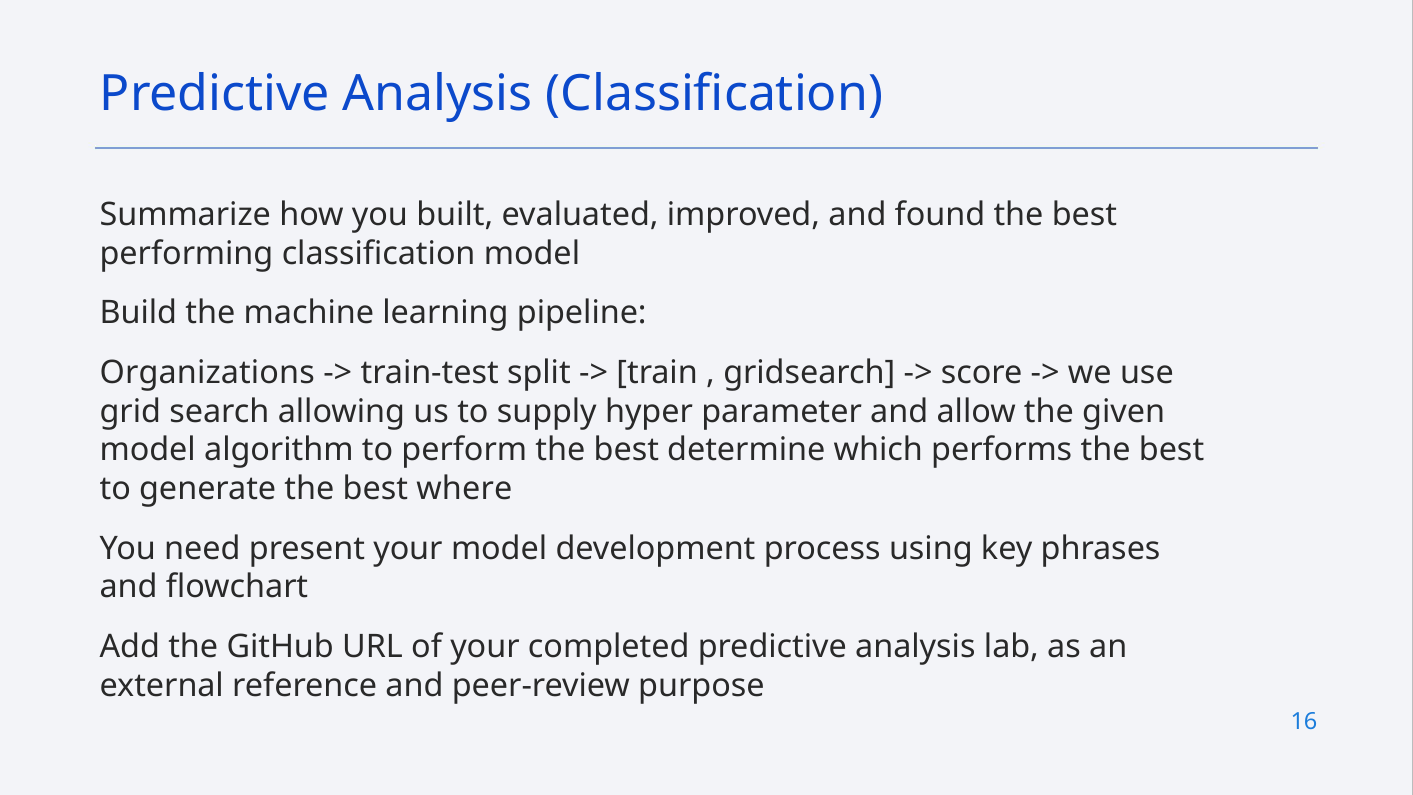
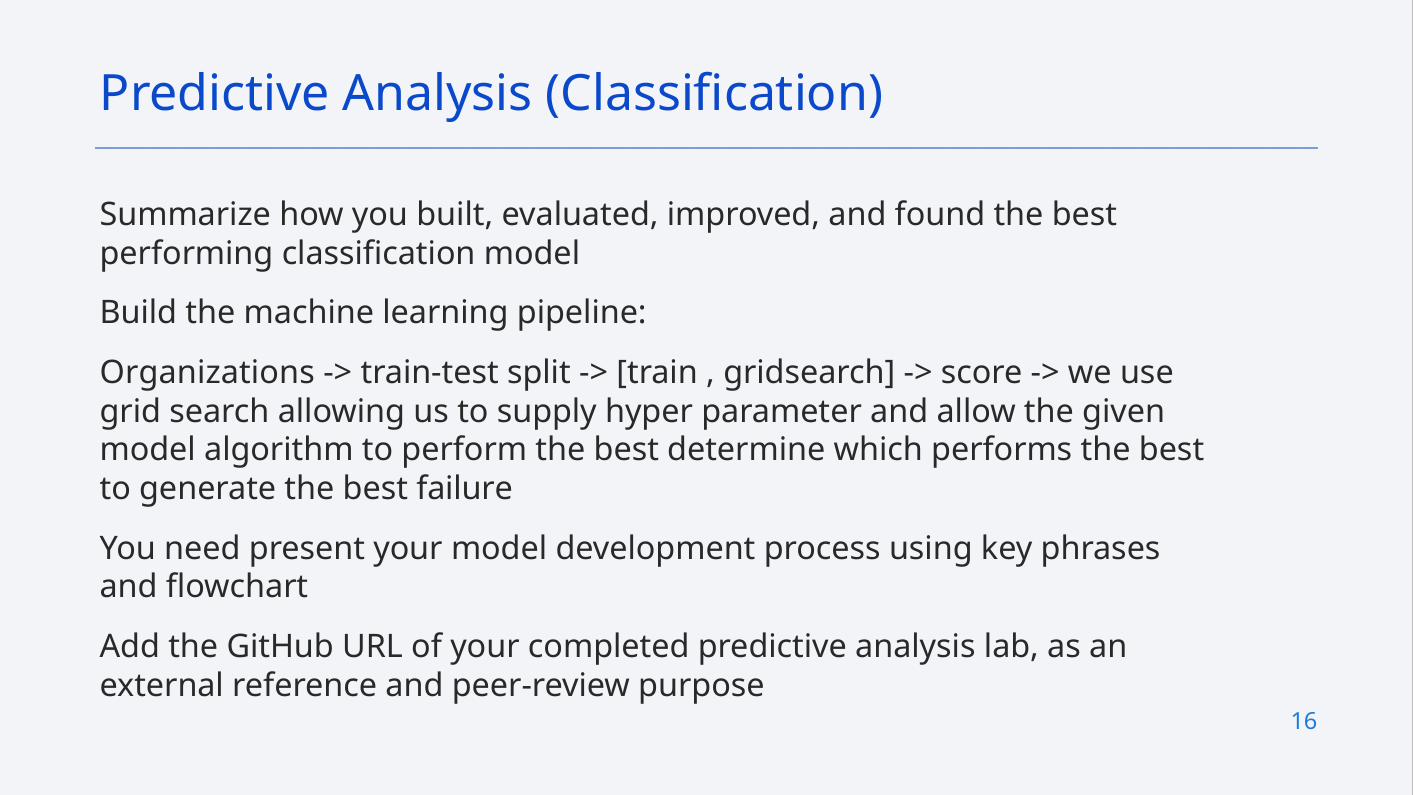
where: where -> failure
